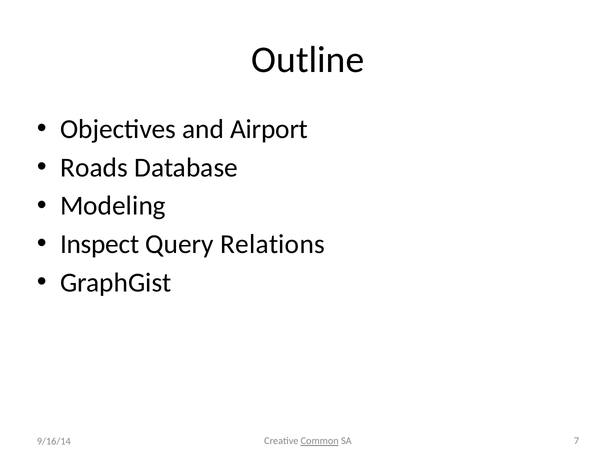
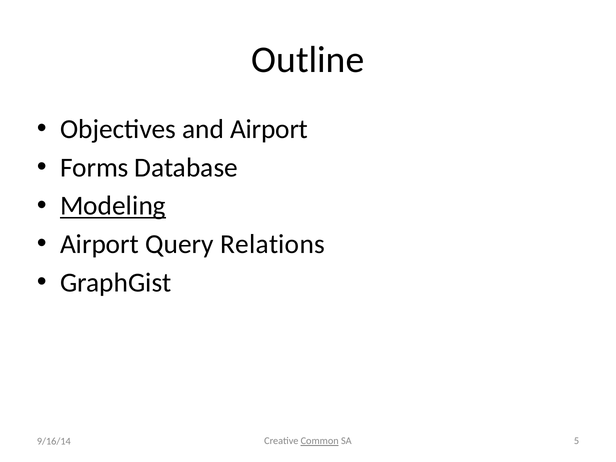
Roads: Roads -> Forms
Modeling underline: none -> present
Inspect at (100, 244): Inspect -> Airport
7: 7 -> 5
